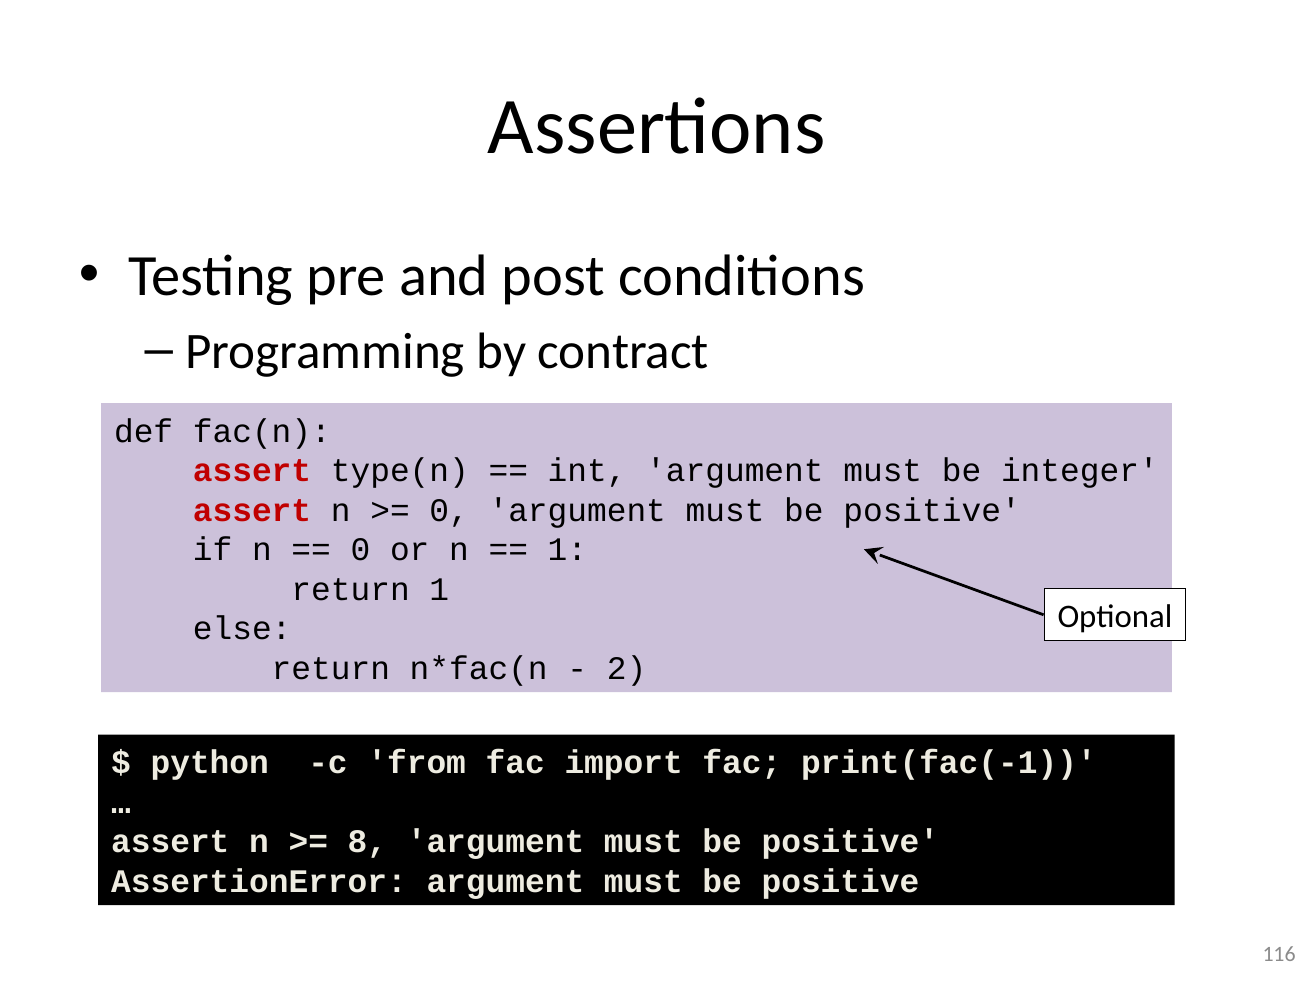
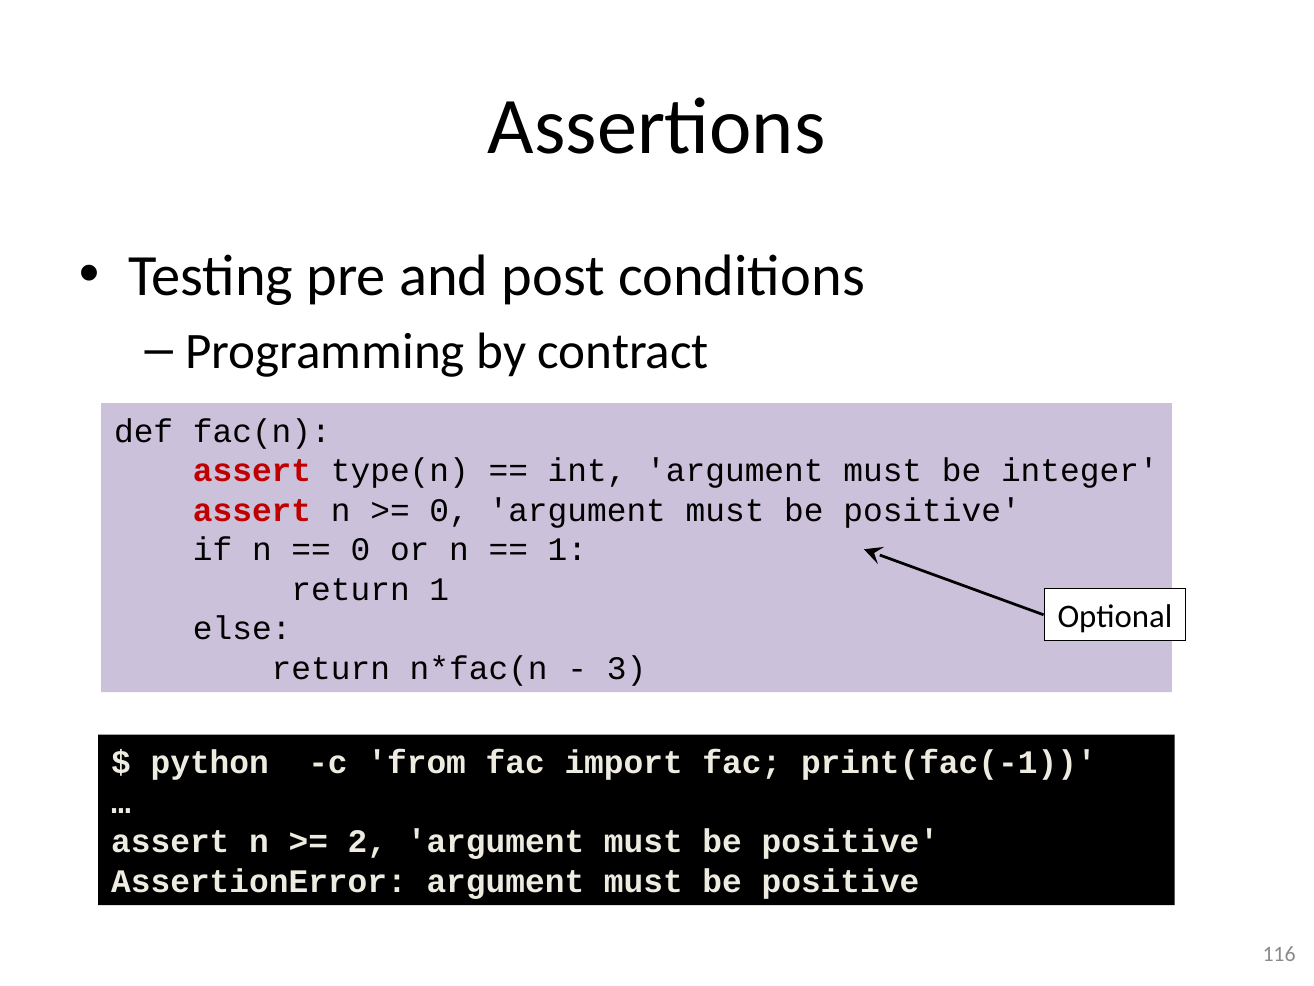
2: 2 -> 3
8: 8 -> 2
